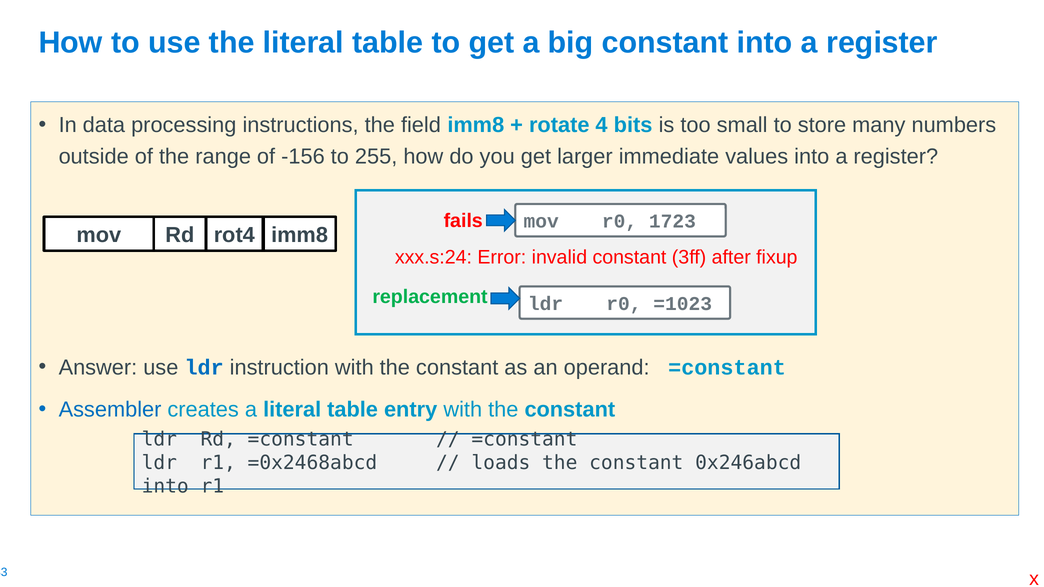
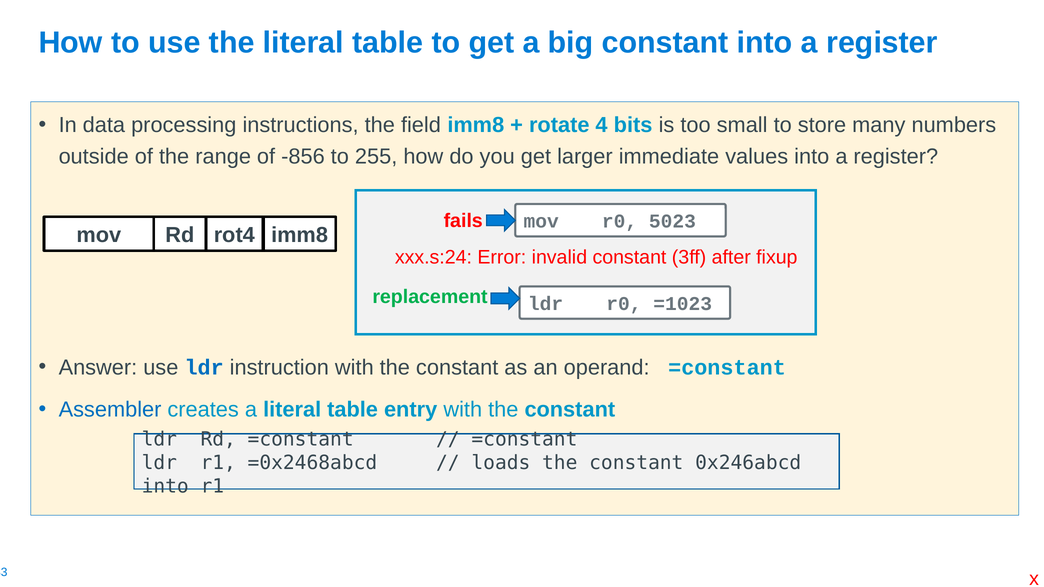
-156: -156 -> -856
1723: 1723 -> 5023
